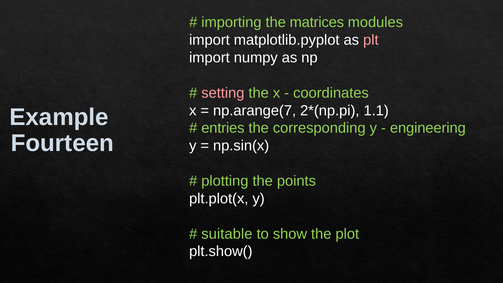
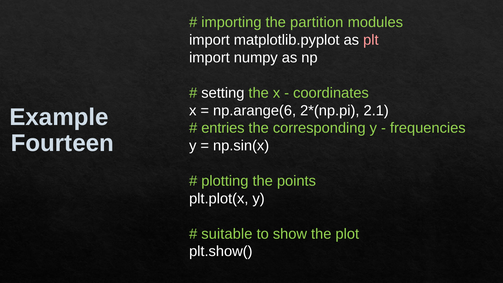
matrices: matrices -> partition
setting colour: pink -> white
np.arange(7: np.arange(7 -> np.arange(6
1.1: 1.1 -> 2.1
engineering: engineering -> frequencies
